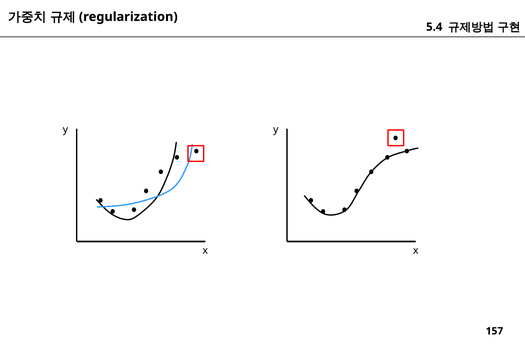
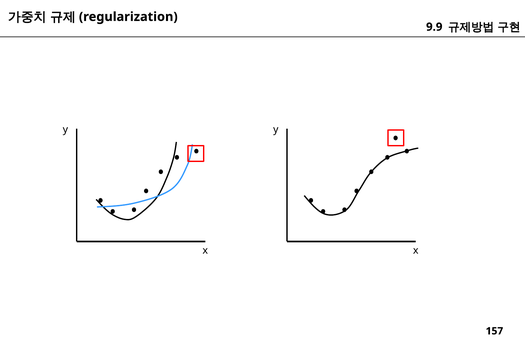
5.4: 5.4 -> 9.9
